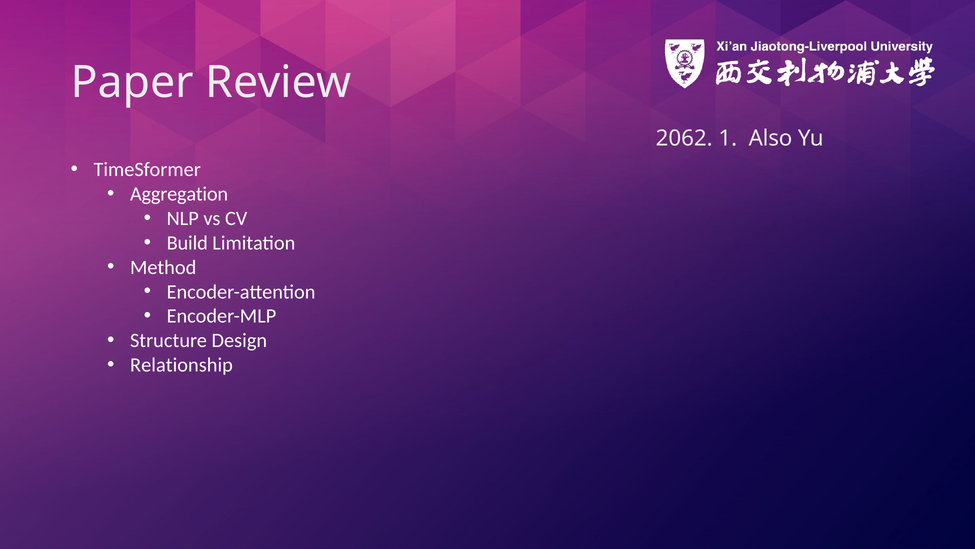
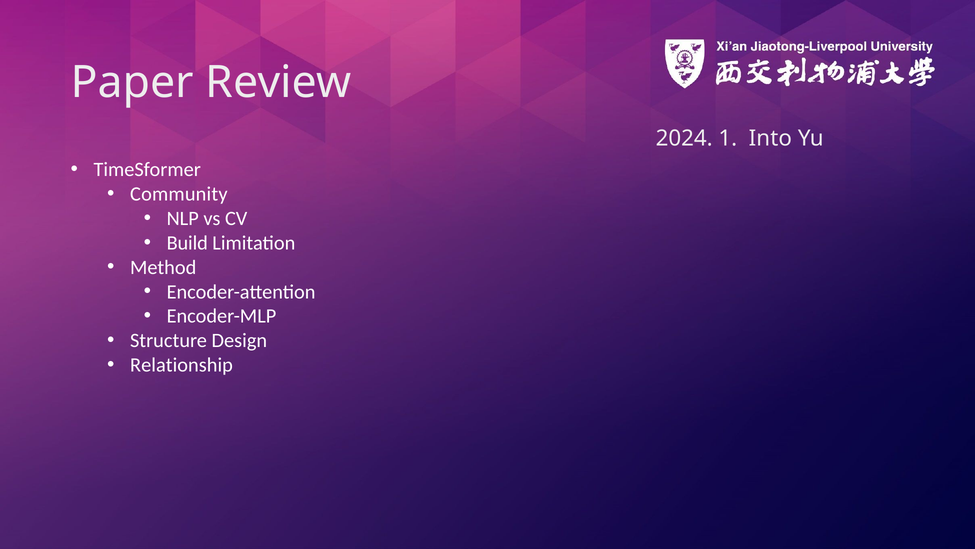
2062: 2062 -> 2024
Also: Also -> Into
Aggregation: Aggregation -> Community
